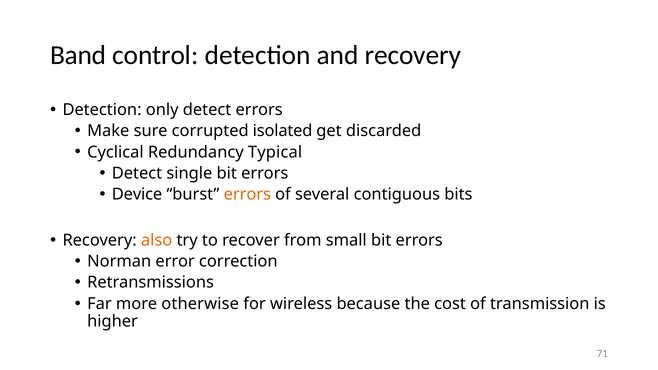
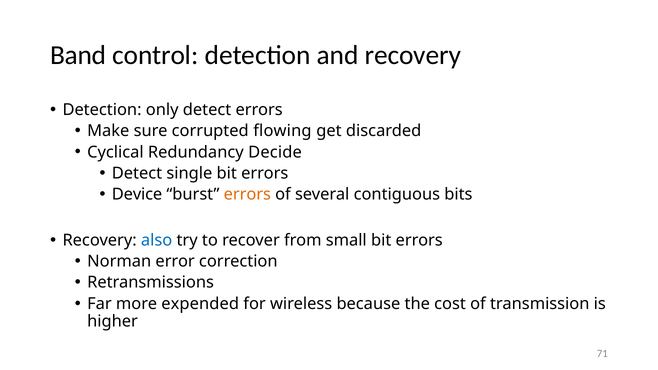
isolated: isolated -> flowing
Typical: Typical -> Decide
also colour: orange -> blue
otherwise: otherwise -> expended
